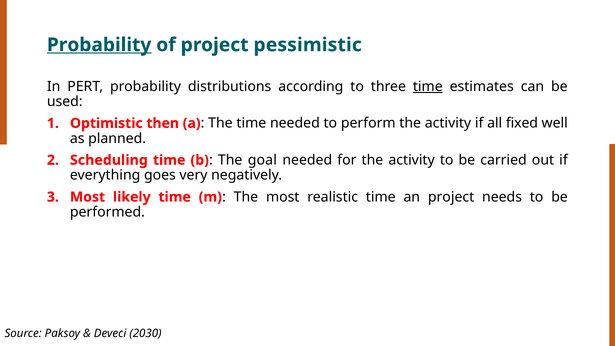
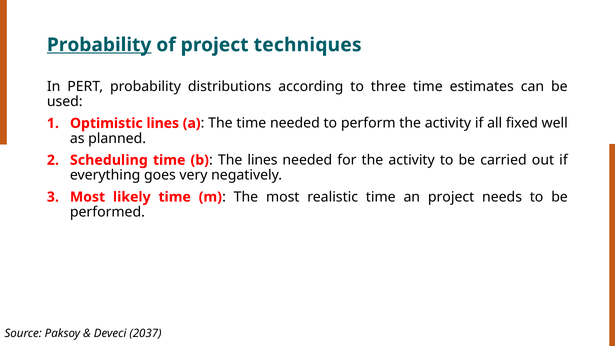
pessimistic: pessimistic -> techniques
time at (428, 86) underline: present -> none
Optimistic then: then -> lines
The goal: goal -> lines
2030: 2030 -> 2037
